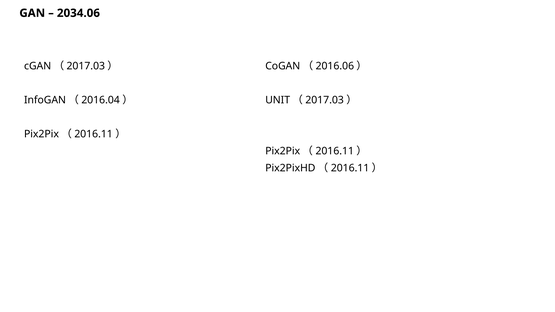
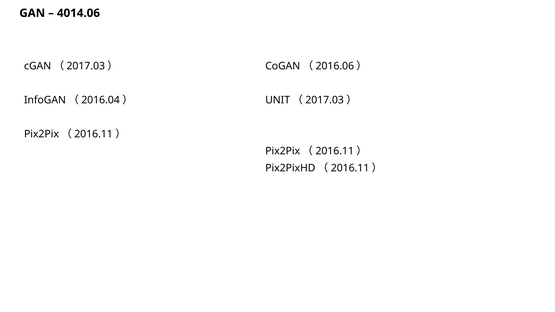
2034.06: 2034.06 -> 4014.06
